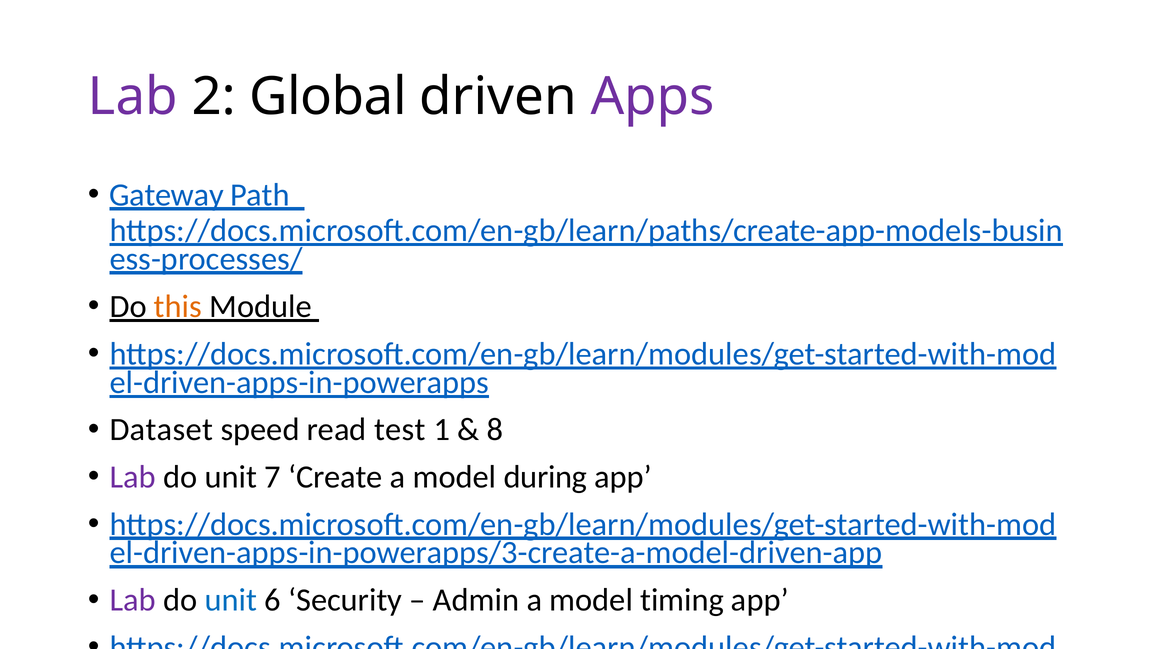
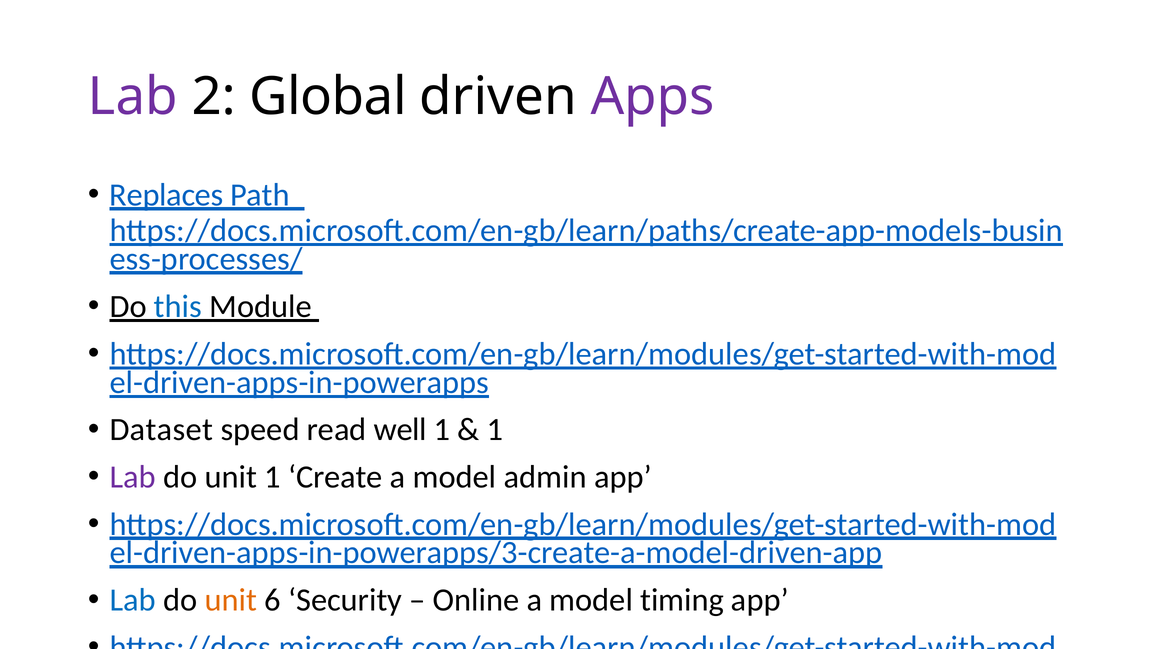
Gateway: Gateway -> Replaces
this colour: orange -> blue
test: test -> well
8 at (495, 430): 8 -> 1
unit 7: 7 -> 1
during: during -> admin
Lab at (133, 600) colour: purple -> blue
unit at (231, 600) colour: blue -> orange
Admin: Admin -> Online
